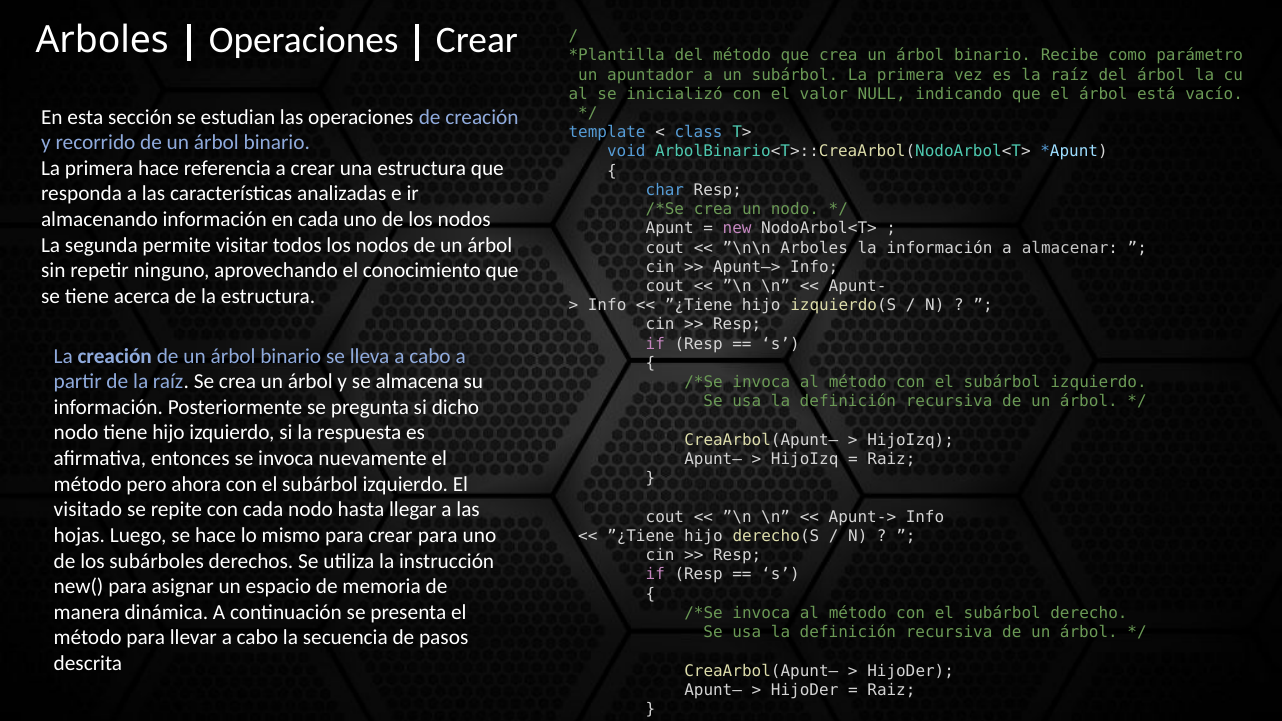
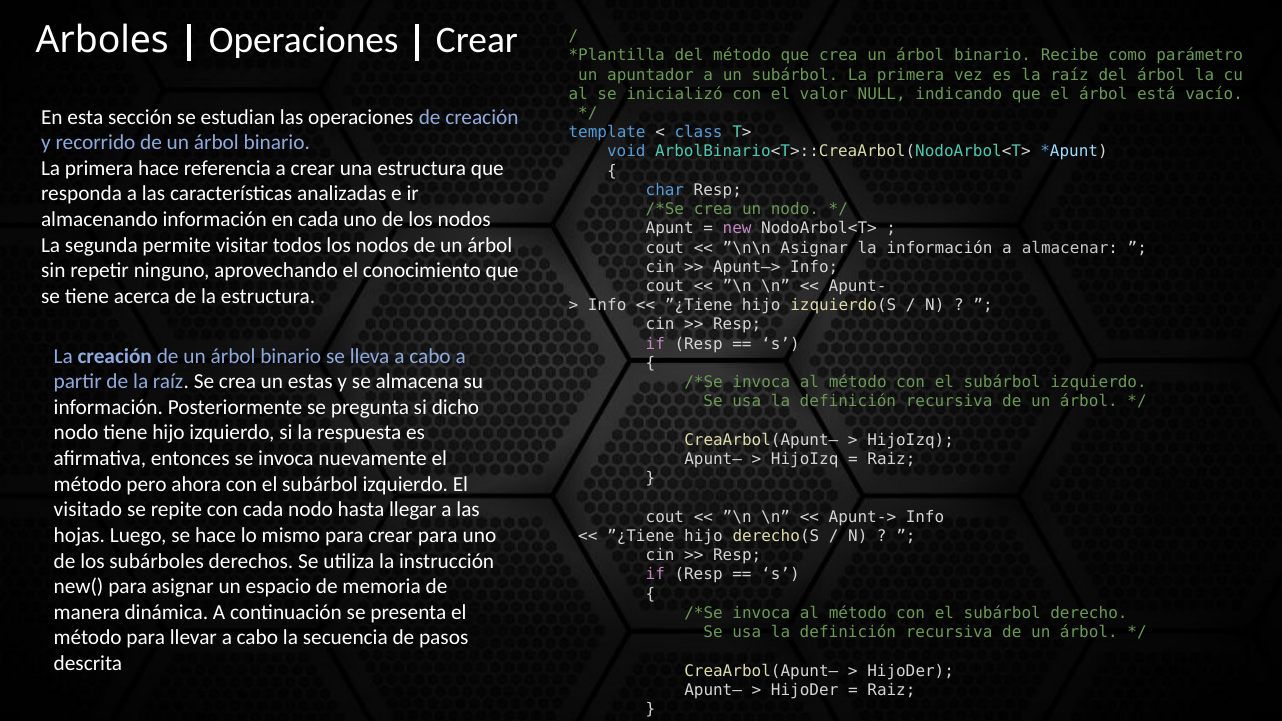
”\n\n Arboles: Arboles -> Asignar
Se crea un árbol: árbol -> estas
